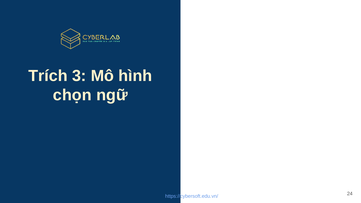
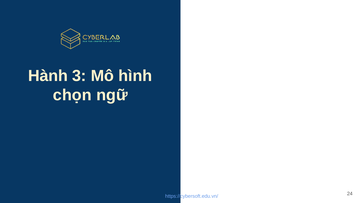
Trích: Trích -> Hành
